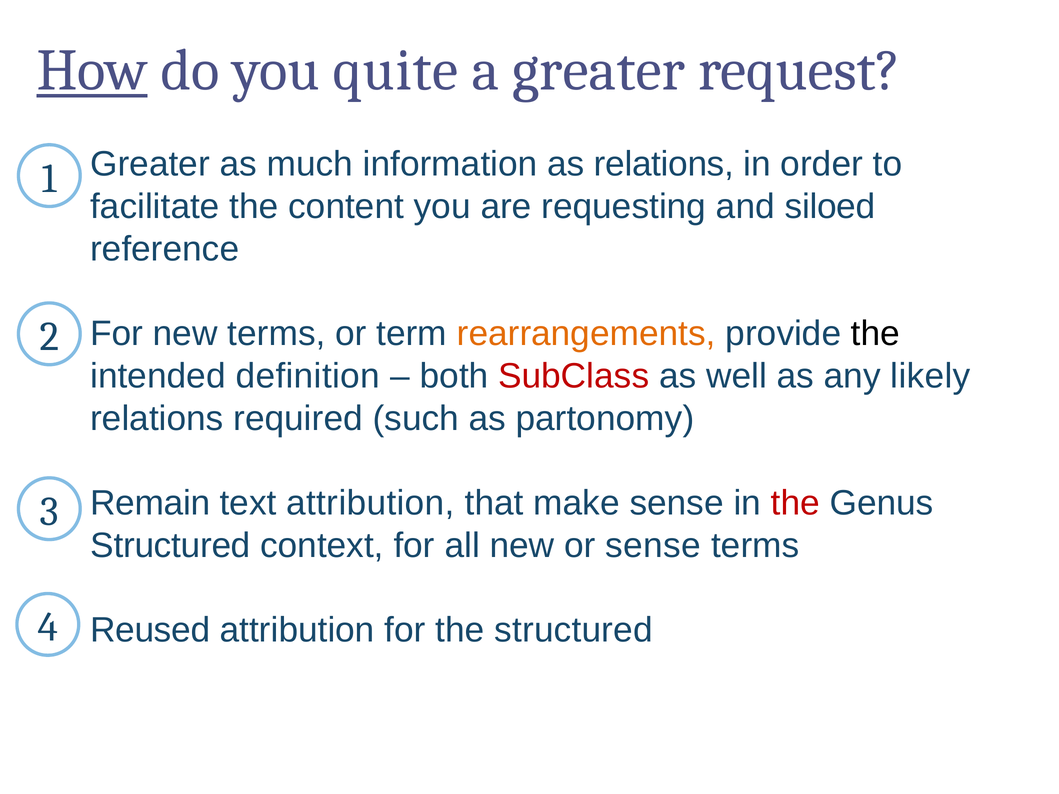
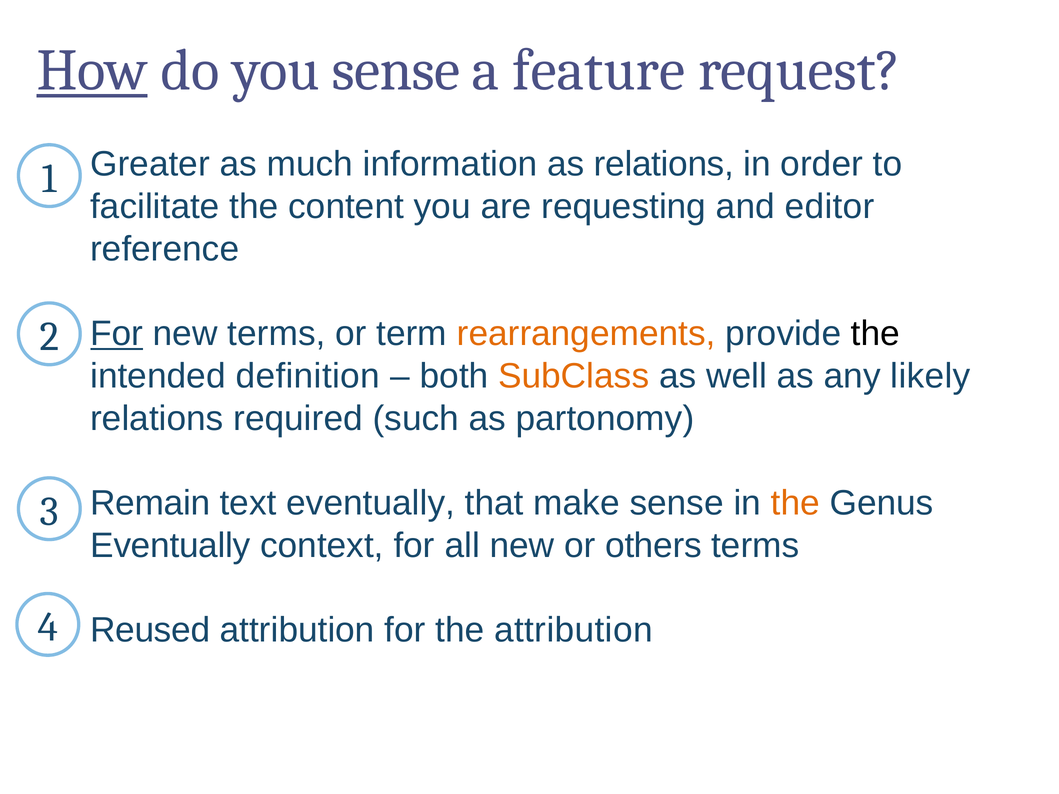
you quite: quite -> sense
a greater: greater -> feature
siloed: siloed -> editor
For at (117, 334) underline: none -> present
SubClass colour: red -> orange
text attribution: attribution -> eventually
the at (795, 503) colour: red -> orange
Structured at (170, 546): Structured -> Eventually
or sense: sense -> others
the structured: structured -> attribution
